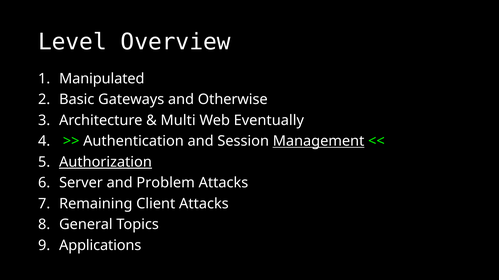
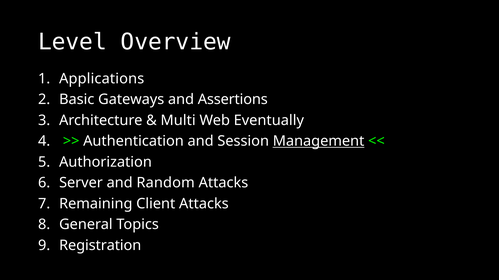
Manipulated: Manipulated -> Applications
Otherwise: Otherwise -> Assertions
Authorization underline: present -> none
Problem: Problem -> Random
Applications: Applications -> Registration
